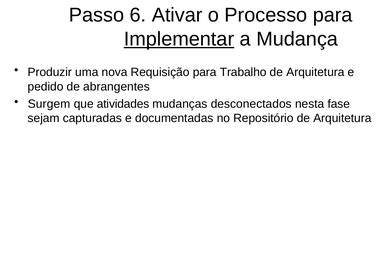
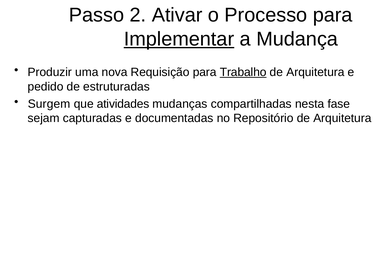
6: 6 -> 2
Trabalho underline: none -> present
abrangentes: abrangentes -> estruturadas
desconectados: desconectados -> compartilhadas
